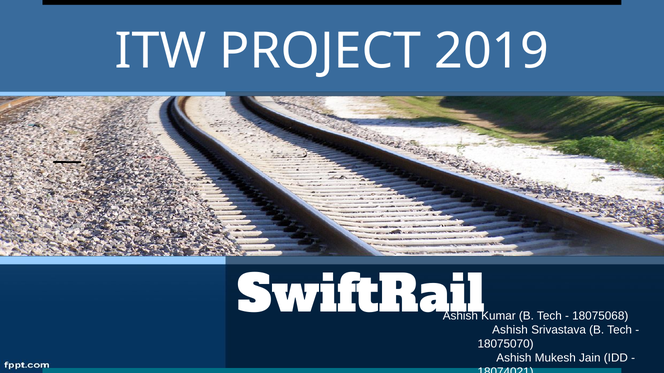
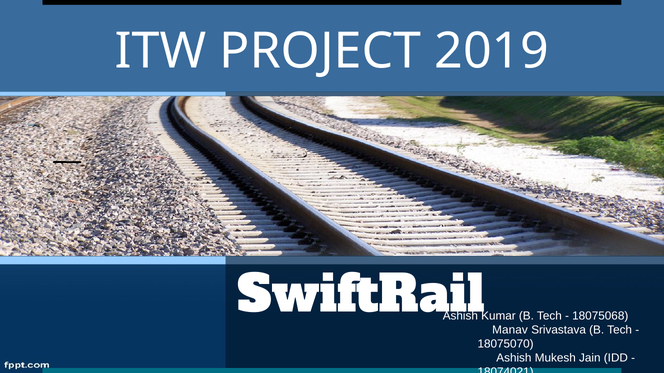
Ashish at (510, 330): Ashish -> Manav
